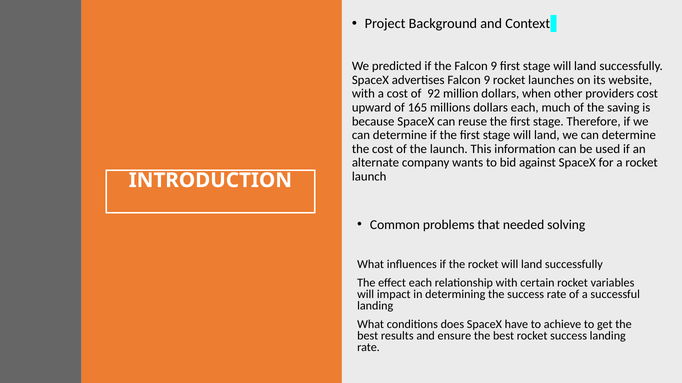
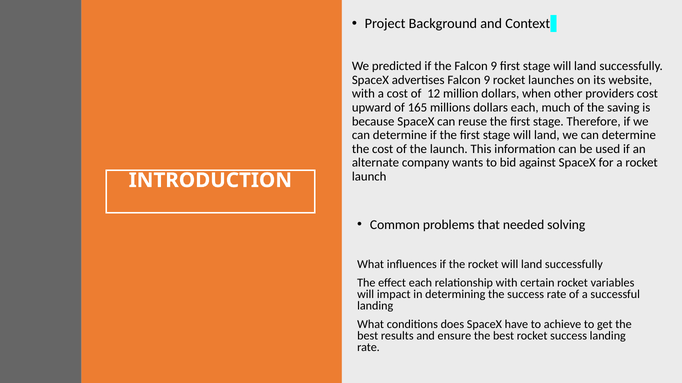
92: 92 -> 12
